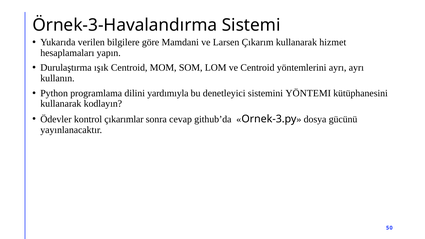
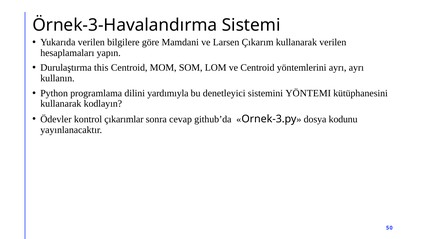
kullanarak hizmet: hizmet -> verilen
ışık: ışık -> this
gücünü: gücünü -> kodunu
